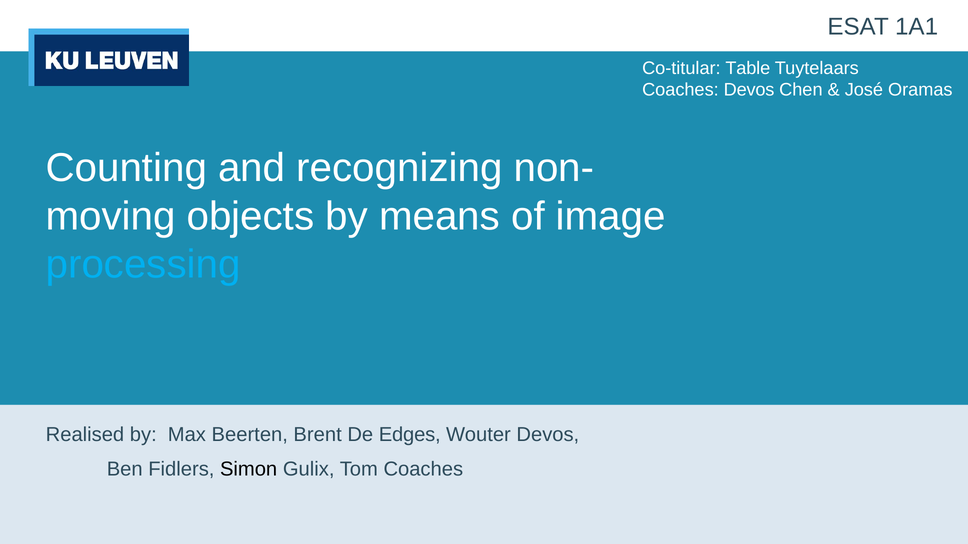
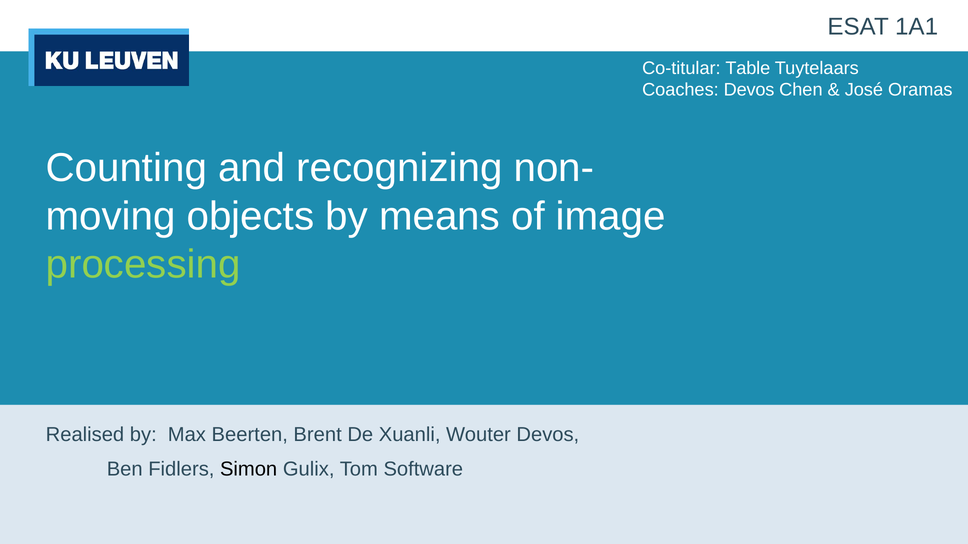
processing colour: light blue -> light green
Edges: Edges -> Xuanli
Tom Coaches: Coaches -> Software
